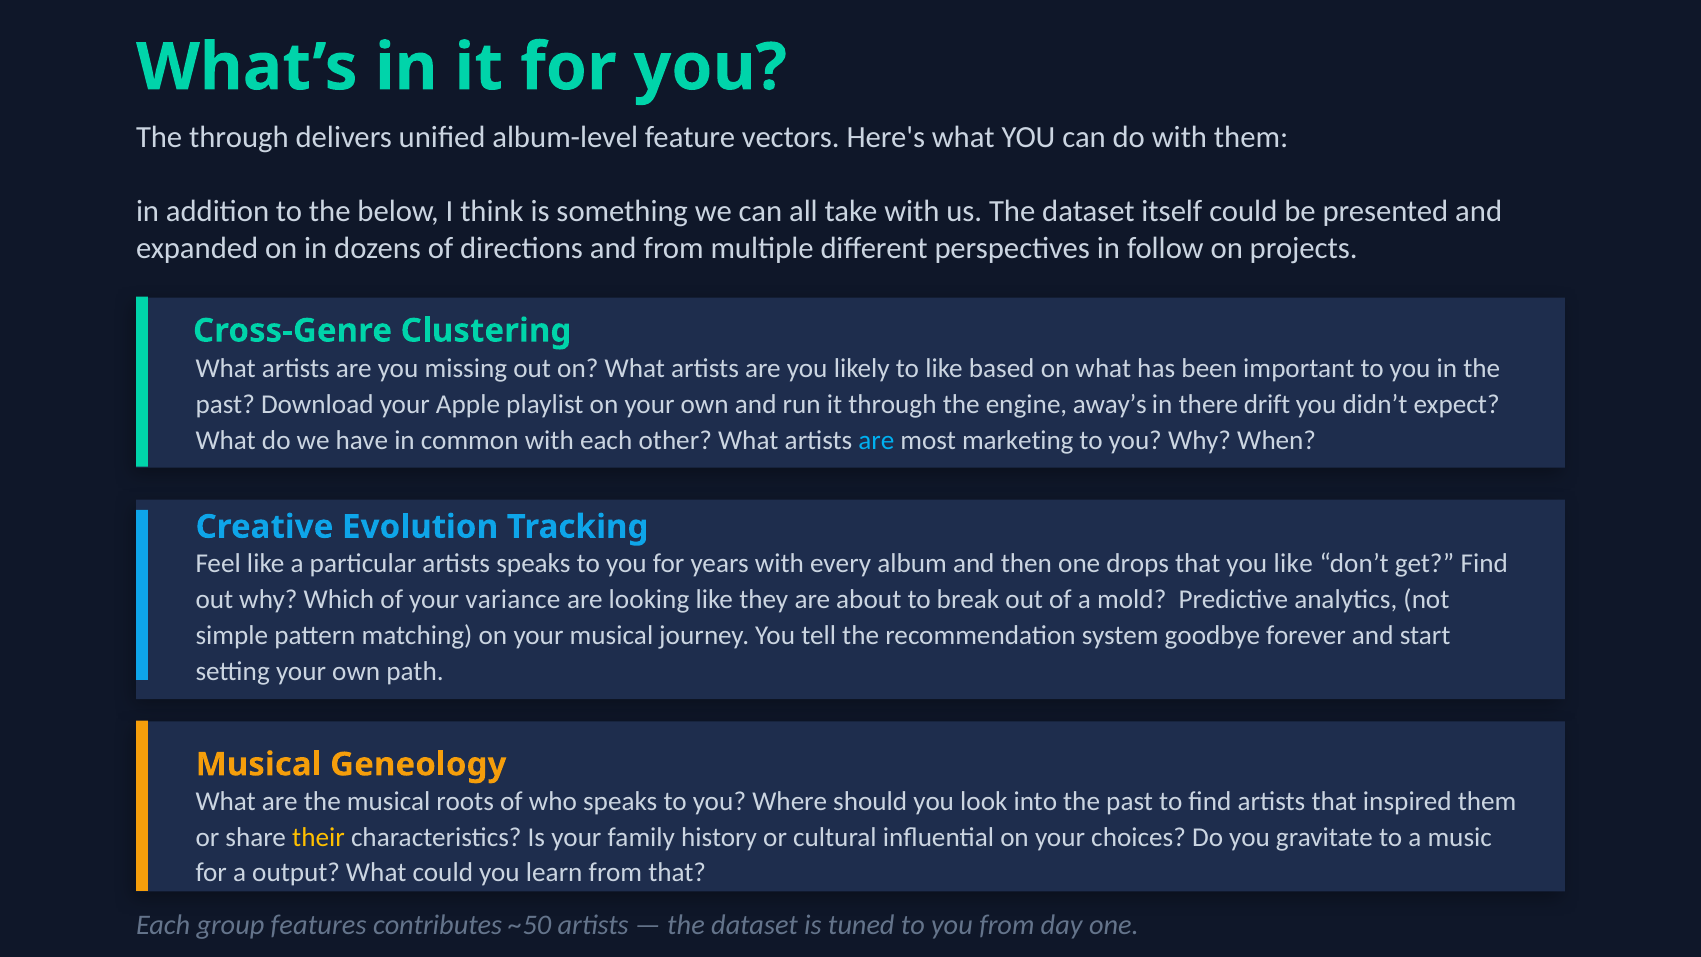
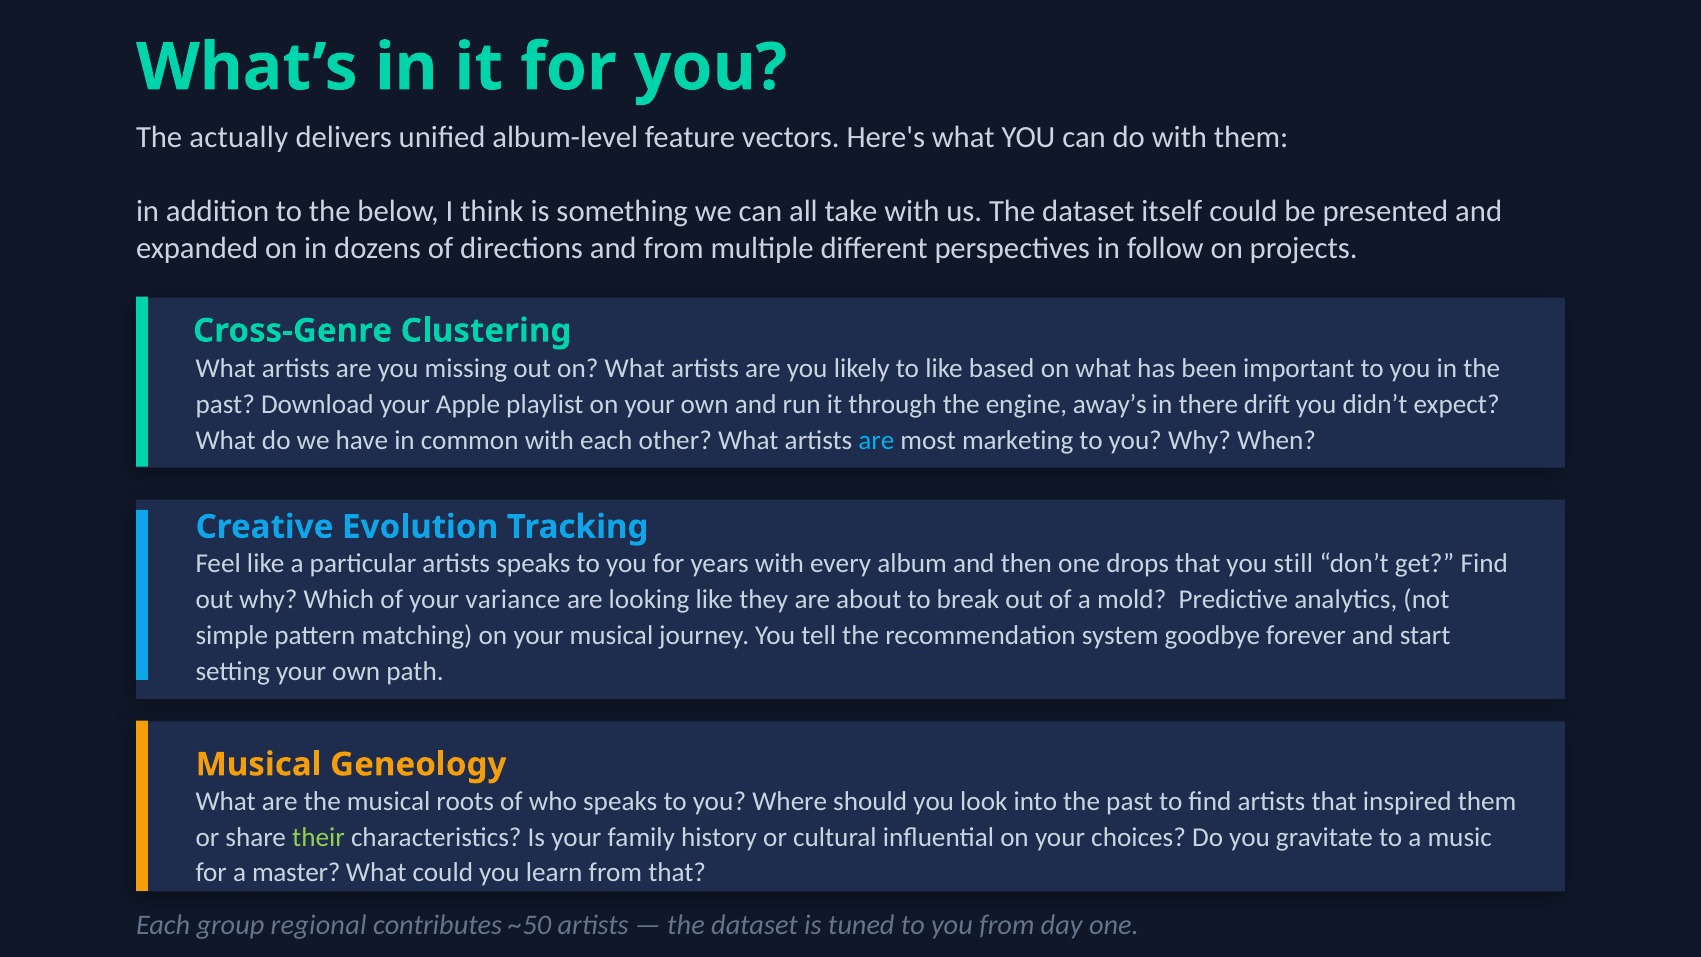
The through: through -> actually
you like: like -> still
their colour: yellow -> light green
output: output -> master
features: features -> regional
